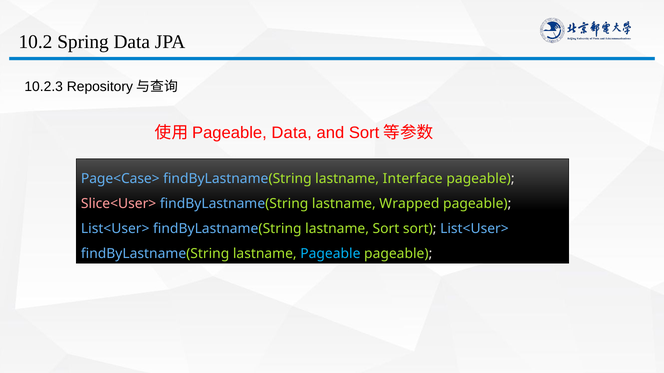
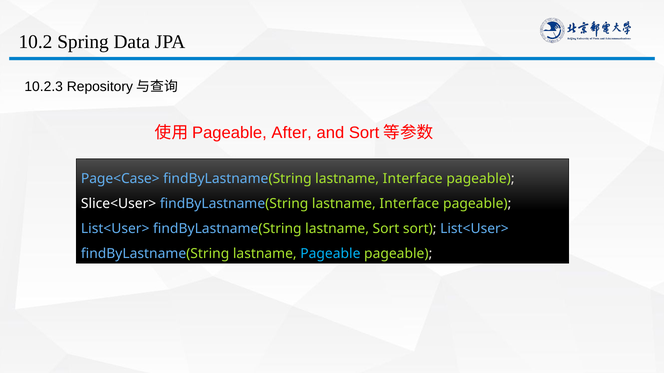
Data at (292, 133): Data -> After
Slice<User> colour: pink -> white
Wrapped at (409, 204): Wrapped -> Interface
